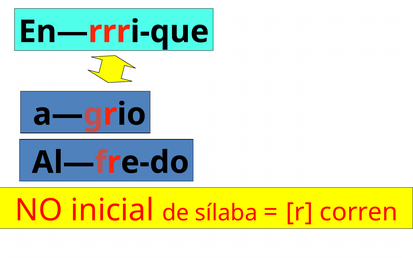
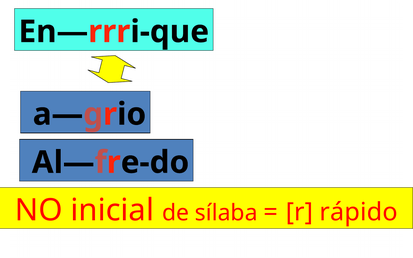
corren: corren -> rápido
